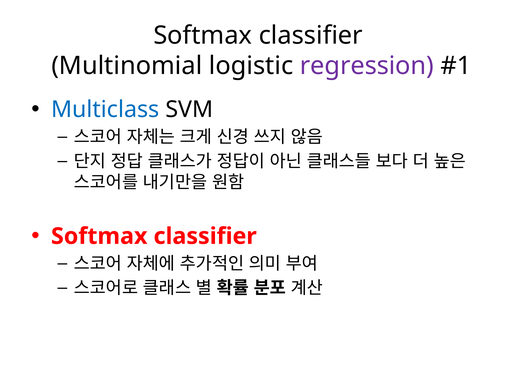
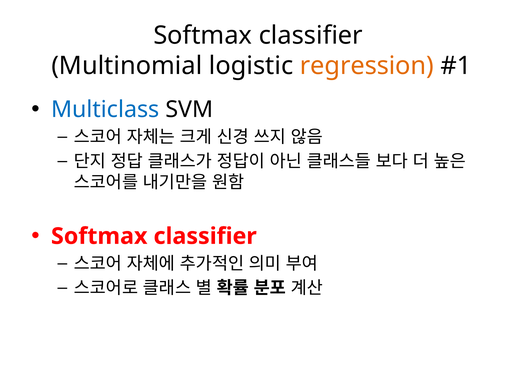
regression colour: purple -> orange
